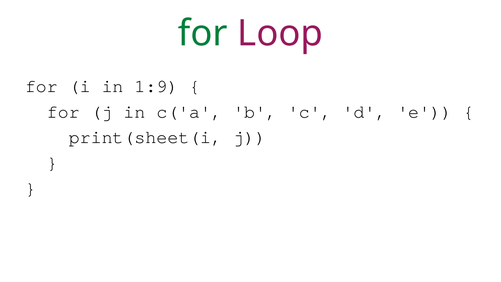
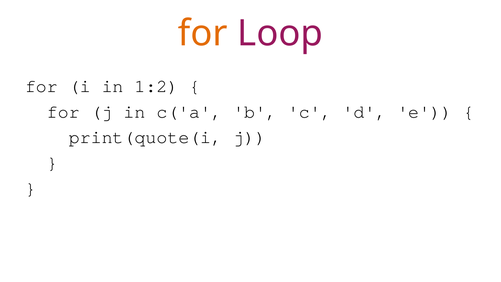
for at (203, 33) colour: green -> orange
1:9: 1:9 -> 1:2
print(sheet(i: print(sheet(i -> print(quote(i
